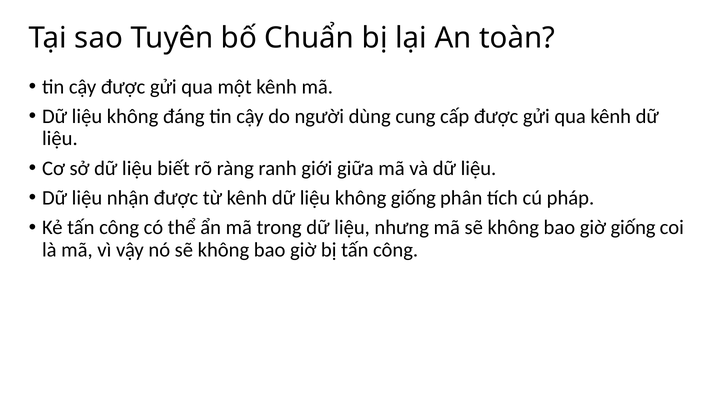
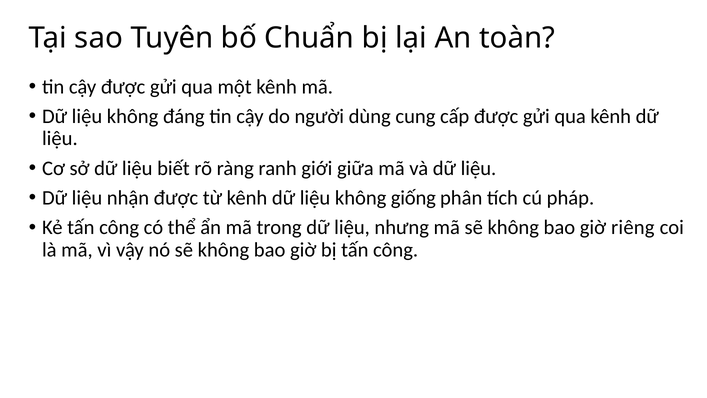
giờ giống: giống -> riêng
